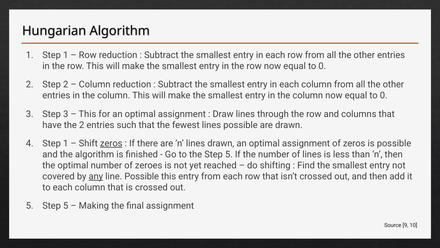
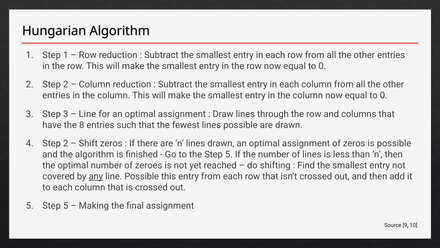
This at (87, 114): This -> Line
the 2: 2 -> 8
4 Step 1: 1 -> 2
zeros at (111, 143) underline: present -> none
